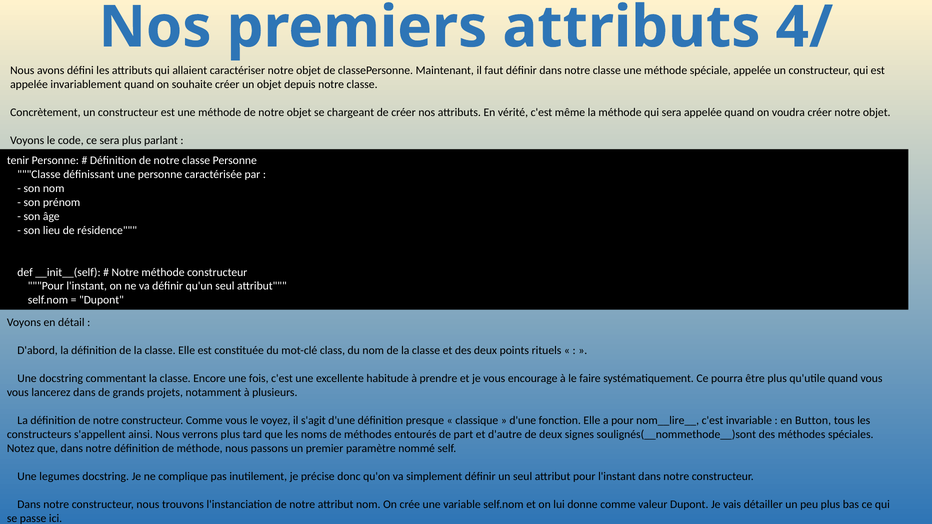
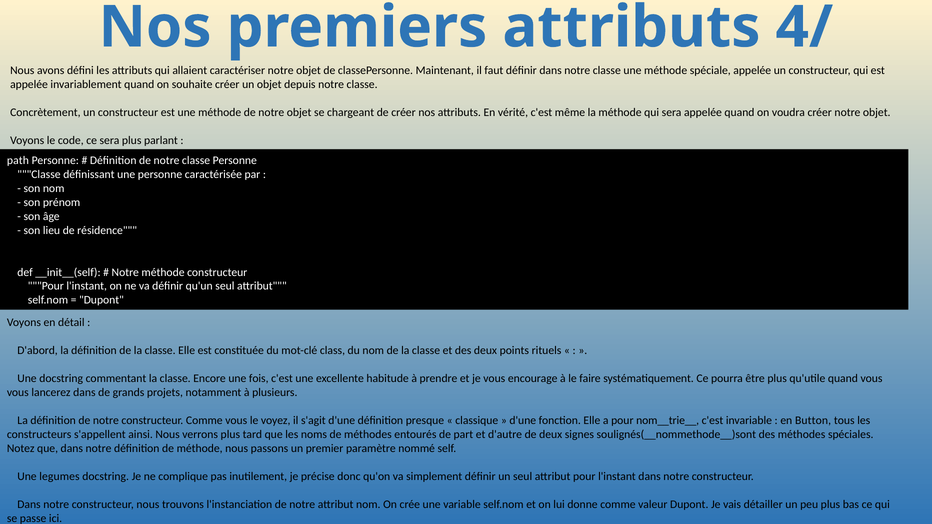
tenir: tenir -> path
nom__lire__: nom__lire__ -> nom__trie__
